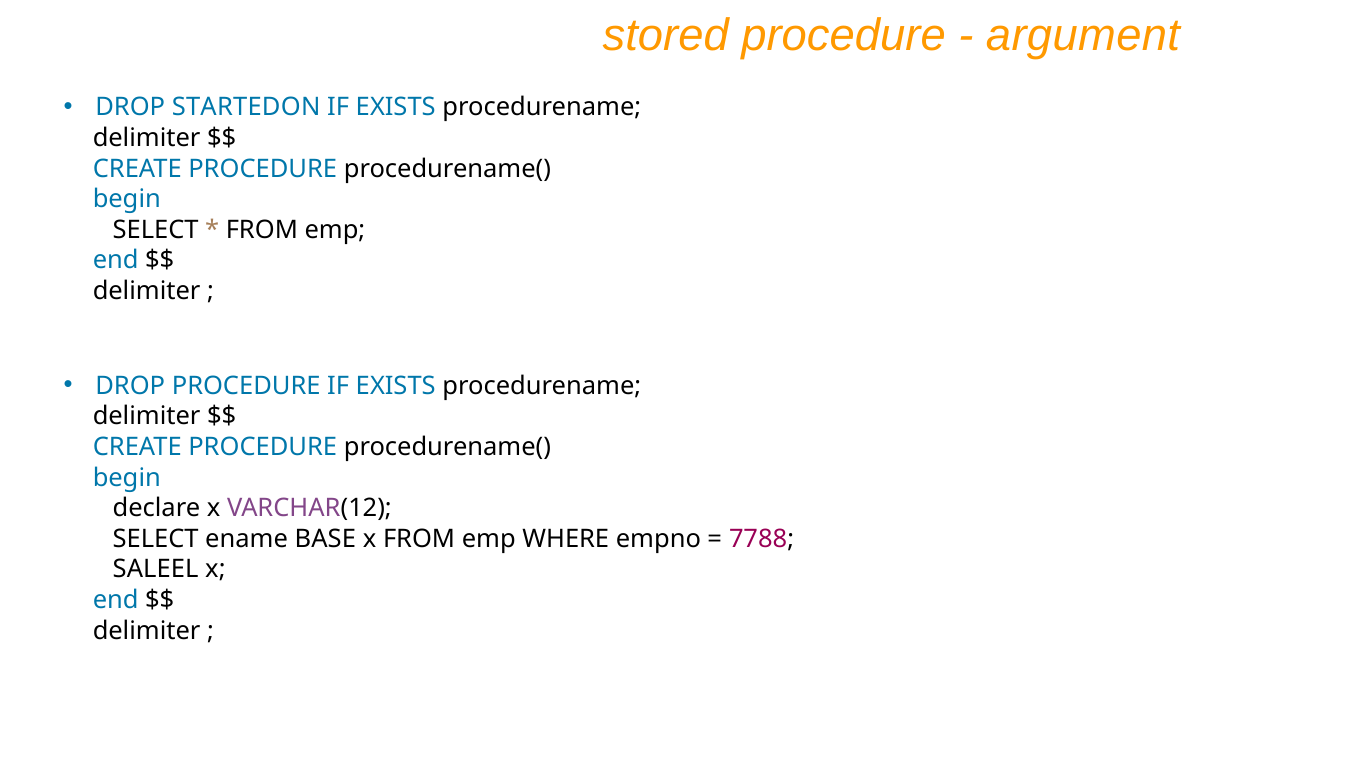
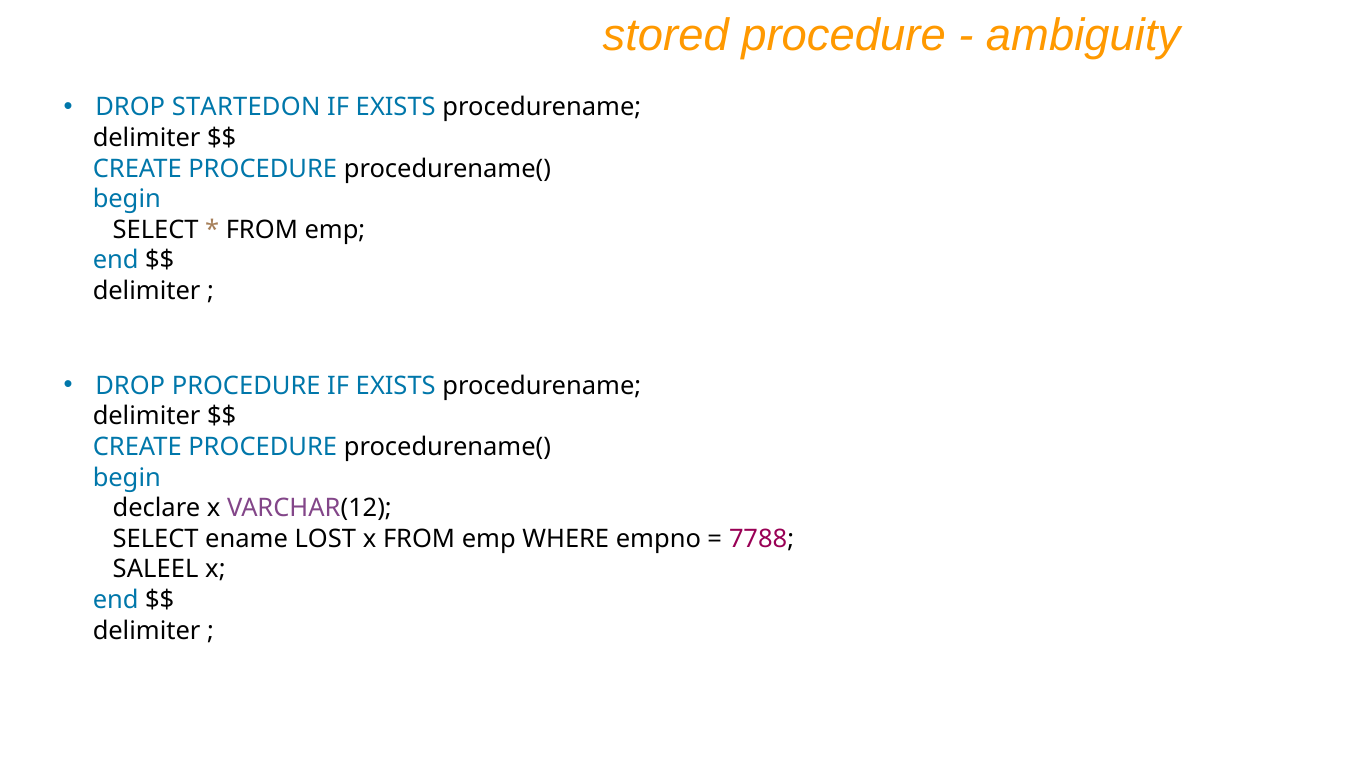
argument: argument -> ambiguity
BASE: BASE -> LOST
